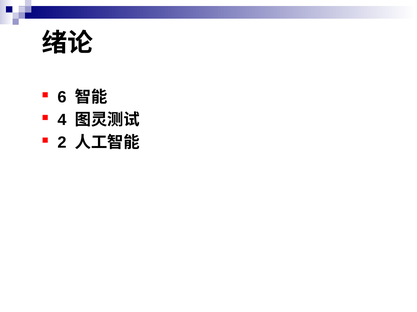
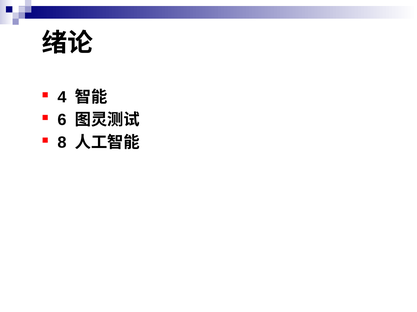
6: 6 -> 4
4: 4 -> 6
2: 2 -> 8
